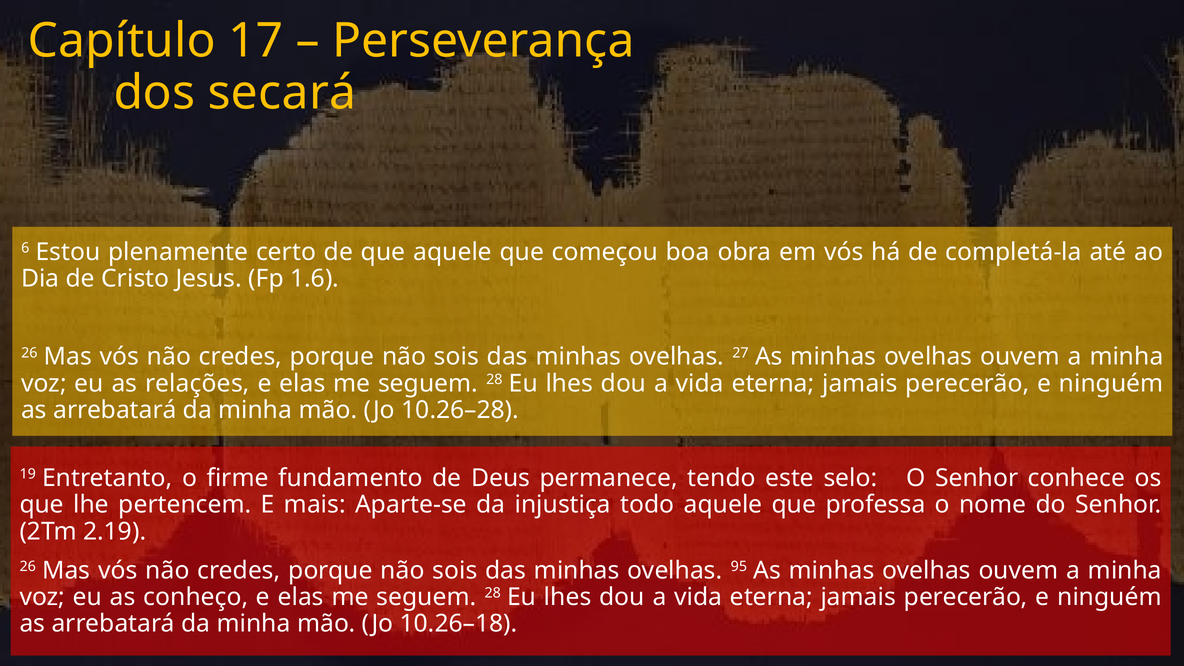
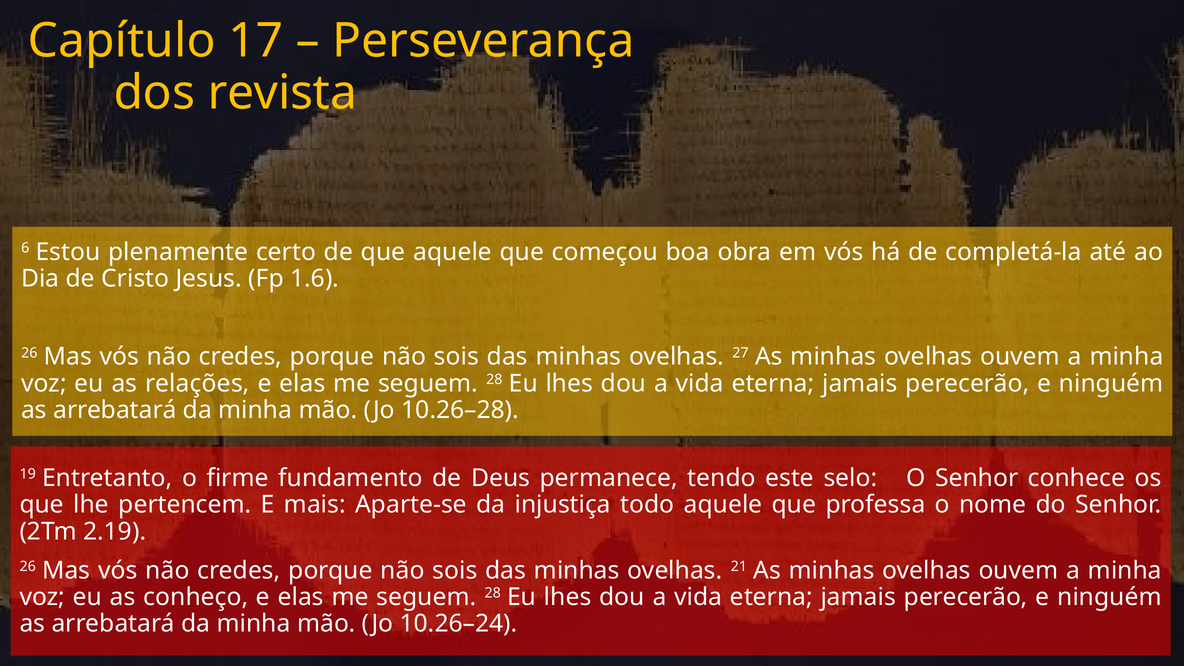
secará: secará -> revista
95: 95 -> 21
10.26–18: 10.26–18 -> 10.26–24
